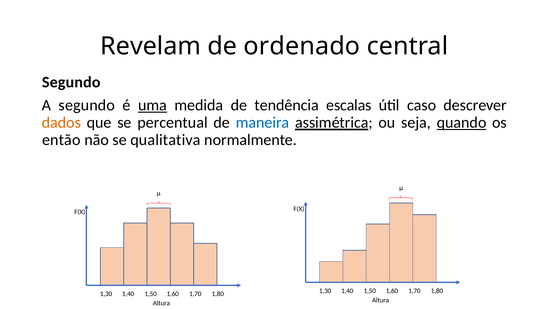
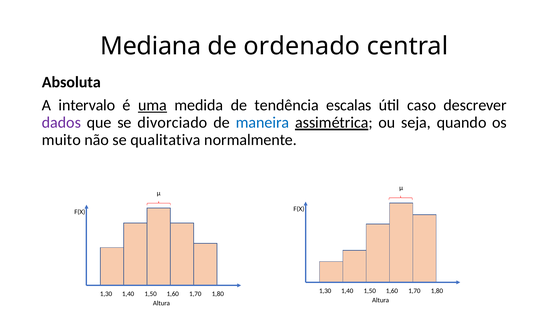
Revelam: Revelam -> Mediana
Segundo at (71, 82): Segundo -> Absoluta
A segundo: segundo -> intervalo
dados colour: orange -> purple
percentual: percentual -> divorciado
quando underline: present -> none
então: então -> muito
